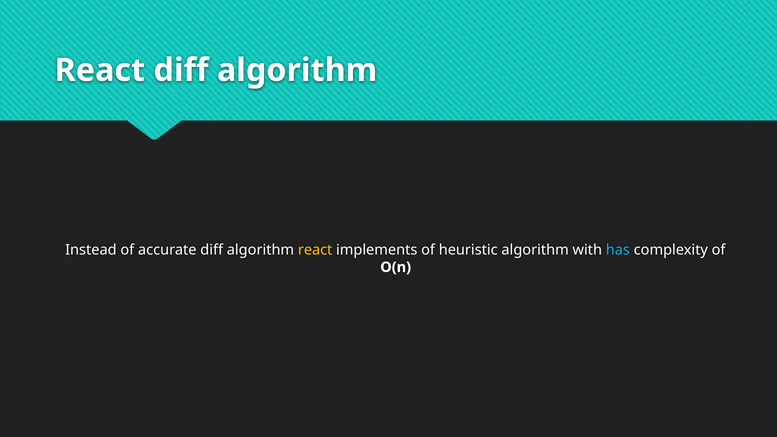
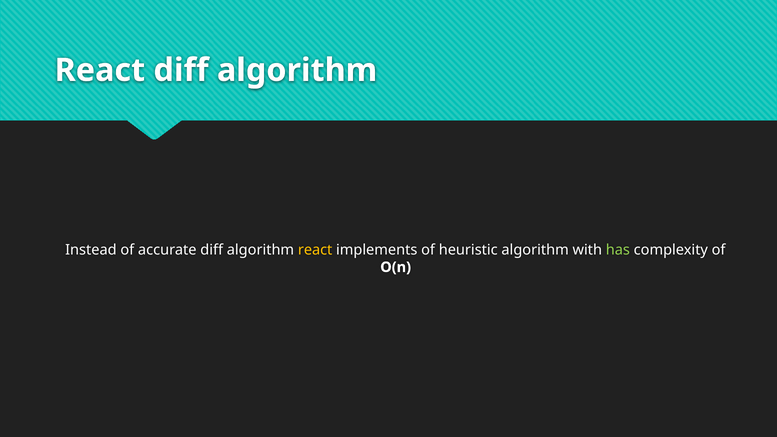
has colour: light blue -> light green
